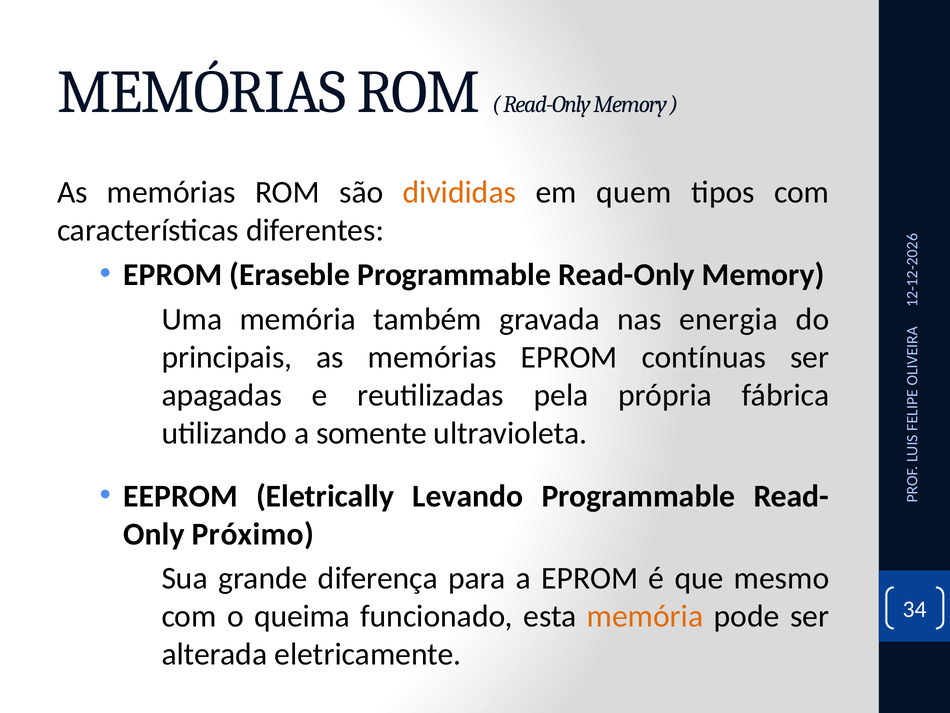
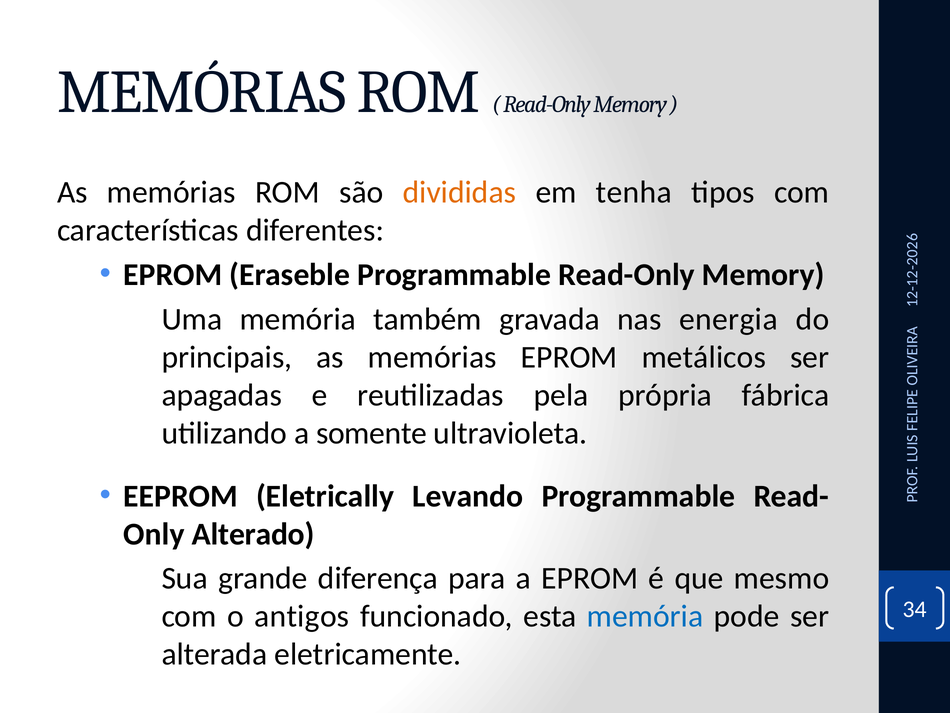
quem: quem -> tenha
contínuas: contínuas -> metálicos
Próximo: Próximo -> Alterado
queima: queima -> antigos
memória at (645, 616) colour: orange -> blue
